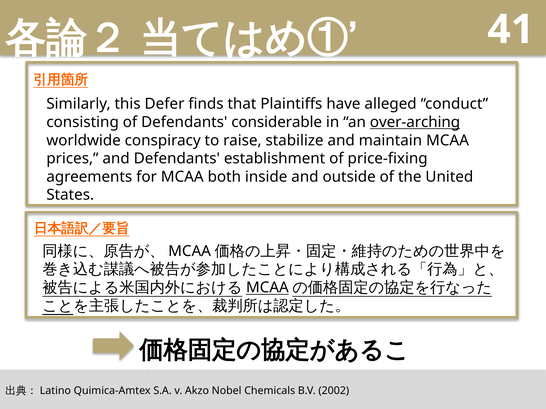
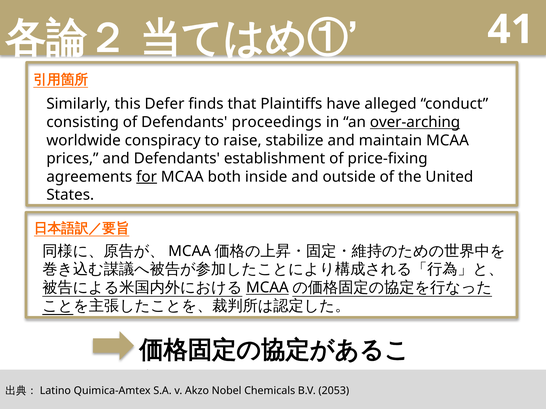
considerable: considerable -> proceedings
for underline: none -> present
2002: 2002 -> 2053
